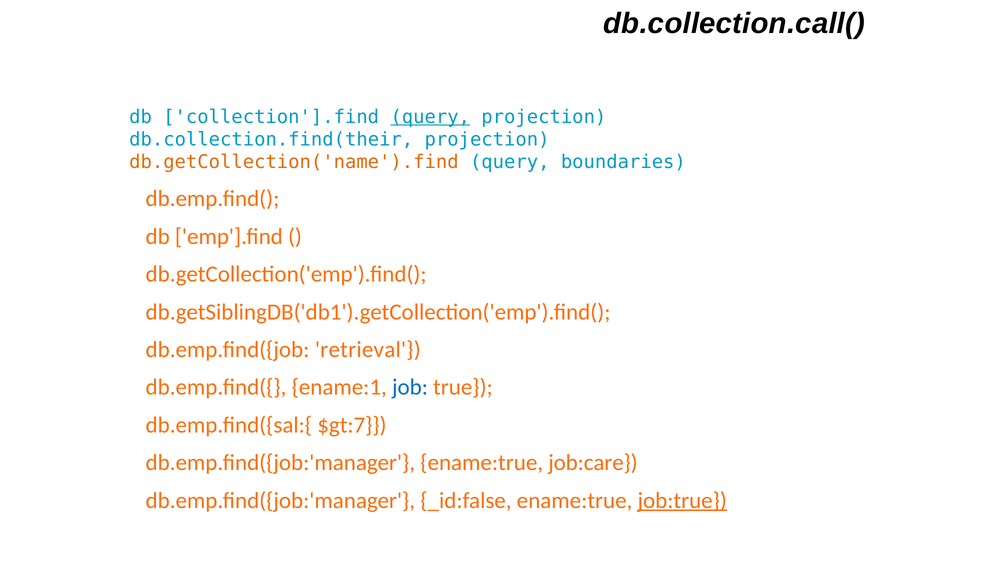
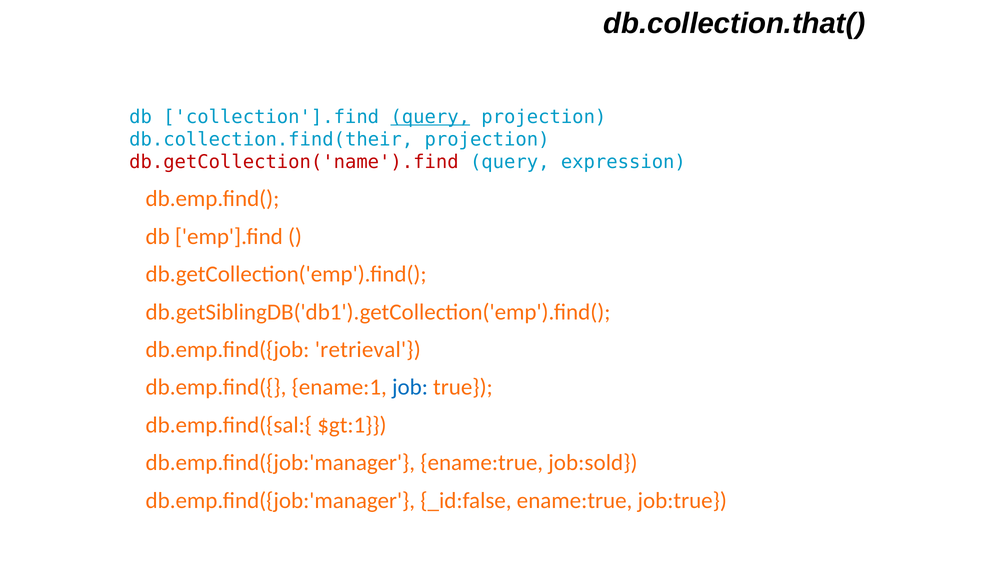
db.collection.call(: db.collection.call( -> db.collection.that(
db.getCollection('name').find colour: orange -> red
boundaries: boundaries -> expression
$gt:7: $gt:7 -> $gt:1
job:care: job:care -> job:sold
job:true underline: present -> none
